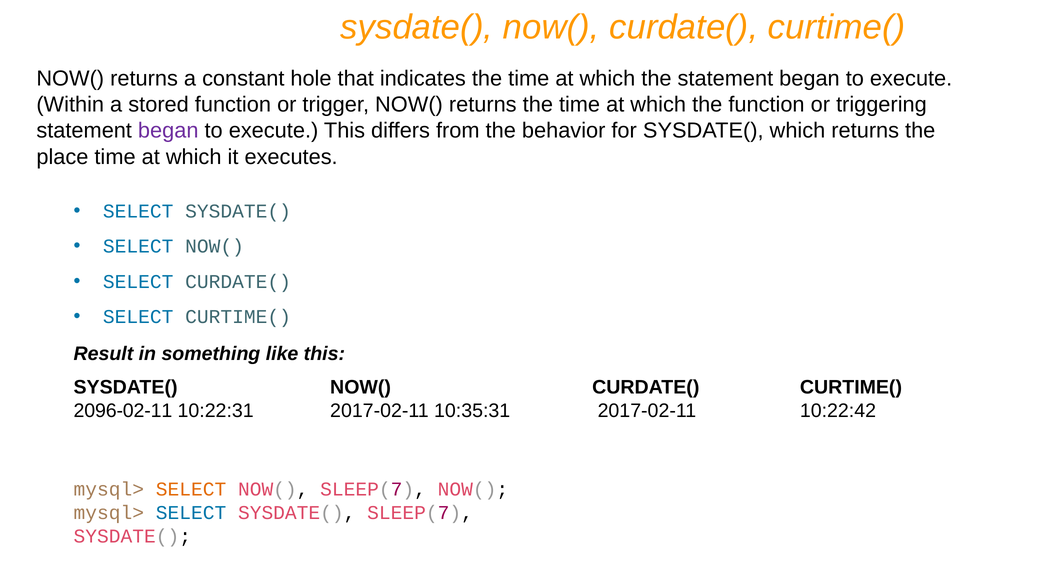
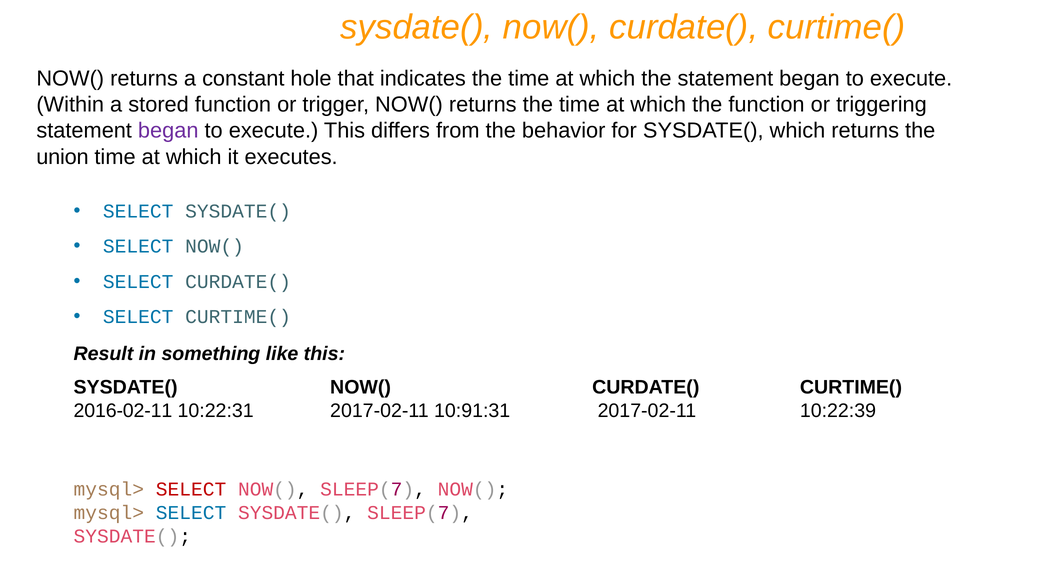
place: place -> union
2096-02-11: 2096-02-11 -> 2016-02-11
10:35:31: 10:35:31 -> 10:91:31
10:22:42: 10:22:42 -> 10:22:39
SELECT at (191, 489) colour: orange -> red
